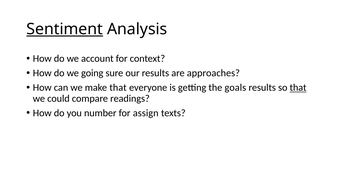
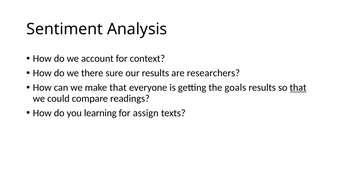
Sentiment underline: present -> none
going: going -> there
approaches: approaches -> researchers
number: number -> learning
